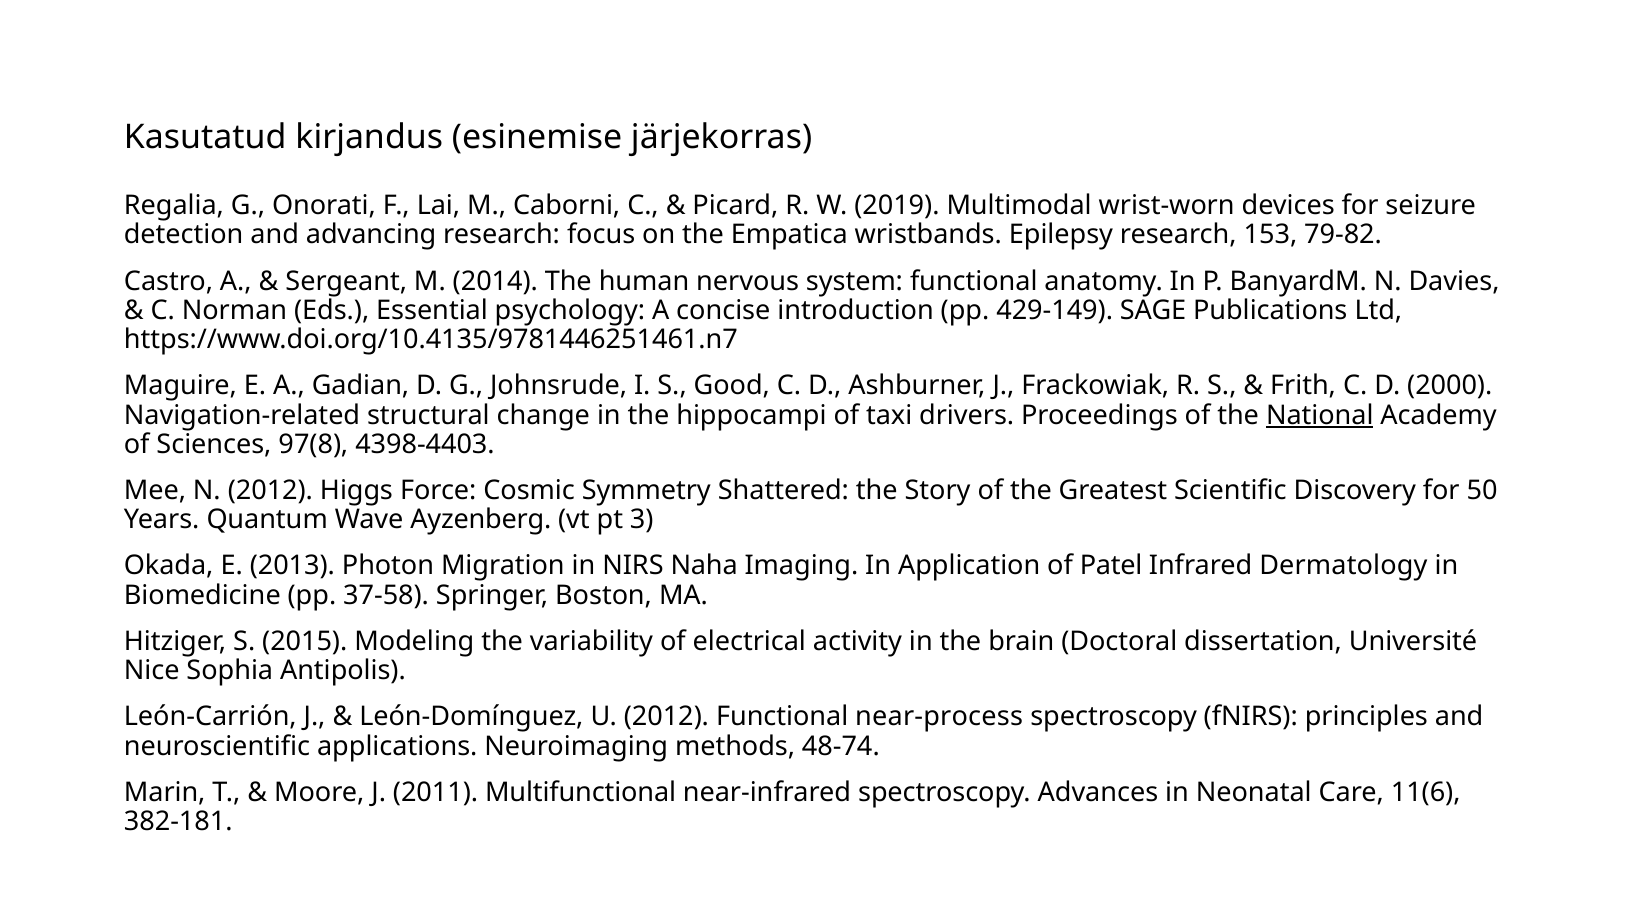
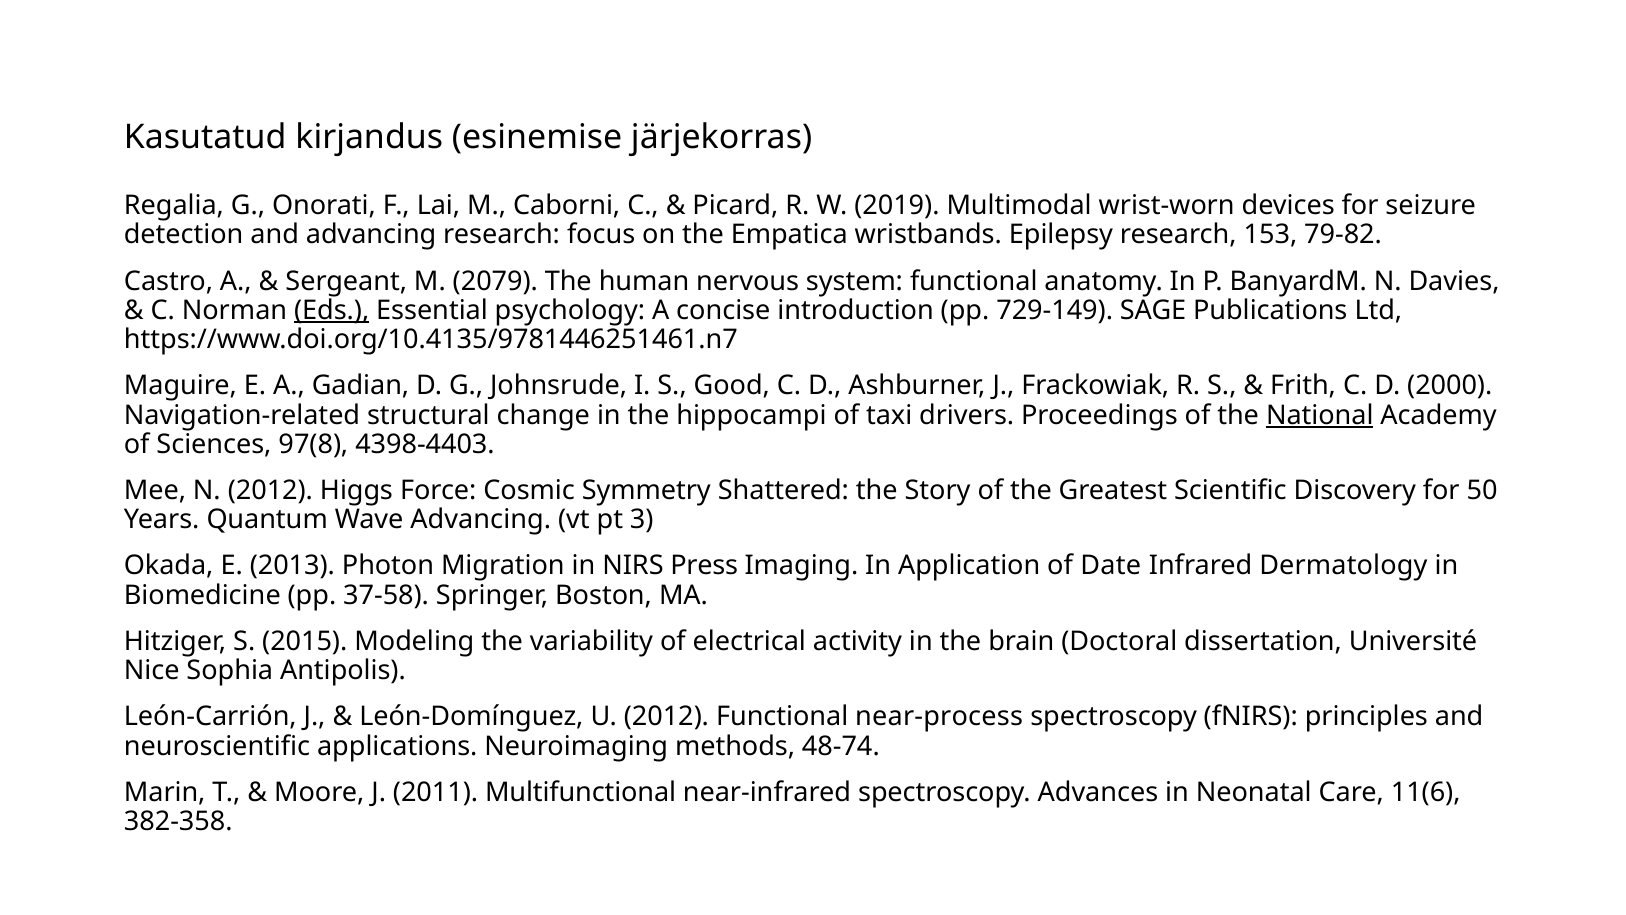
2014: 2014 -> 2079
Eds underline: none -> present
429-149: 429-149 -> 729-149
Wave Ayzenberg: Ayzenberg -> Advancing
Naha: Naha -> Press
Patel: Patel -> Date
382-181: 382-181 -> 382-358
